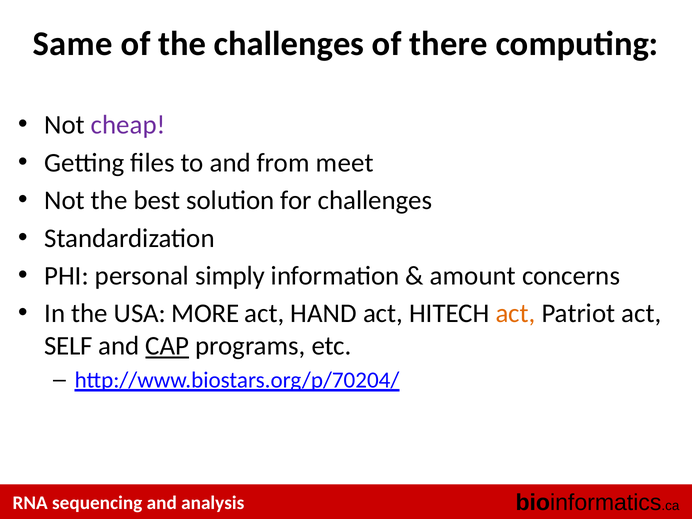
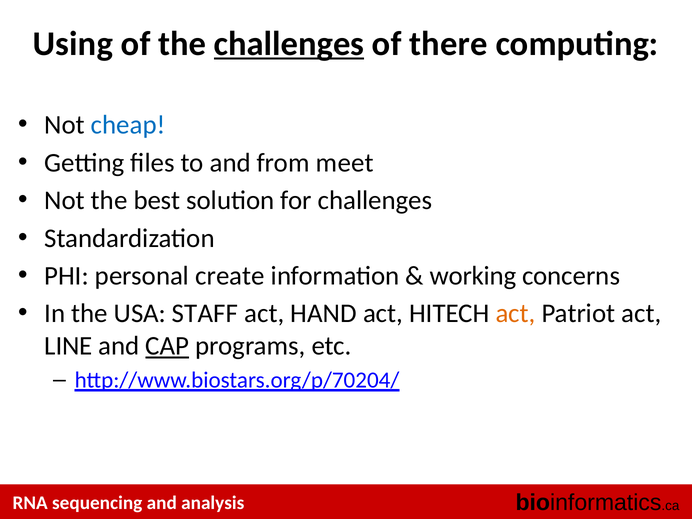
Same: Same -> Using
challenges at (289, 44) underline: none -> present
cheap colour: purple -> blue
simply: simply -> create
amount: amount -> working
MORE: MORE -> STAFF
SELF: SELF -> LINE
